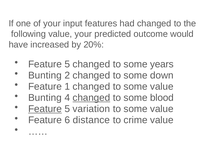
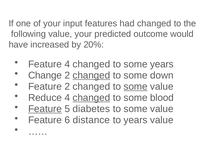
5 at (67, 64): 5 -> 4
Bunting at (45, 75): Bunting -> Change
changed at (91, 75) underline: none -> present
Feature 1: 1 -> 2
some at (136, 87) underline: none -> present
Bunting at (45, 98): Bunting -> Reduce
variation: variation -> diabetes
to crime: crime -> years
